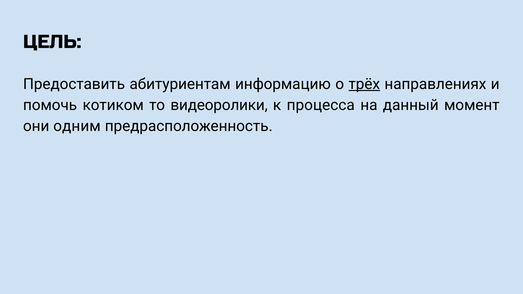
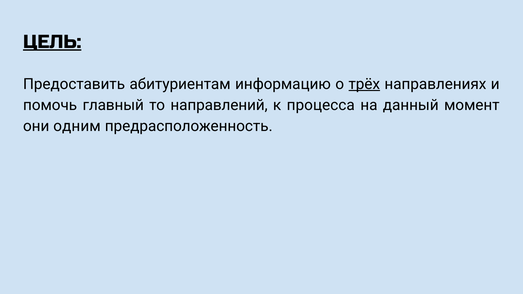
ЦЕЛЬ underline: none -> present
котиком: котиком -> главный
видеоролики: видеоролики -> направлений
